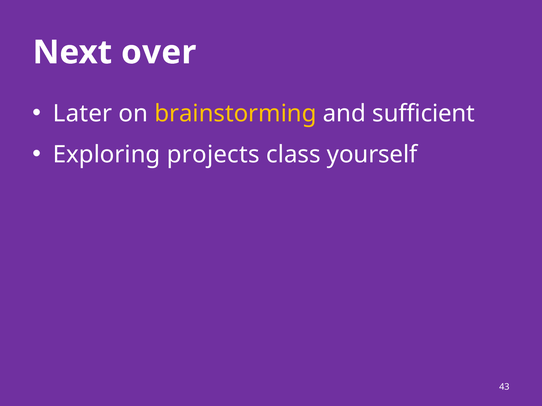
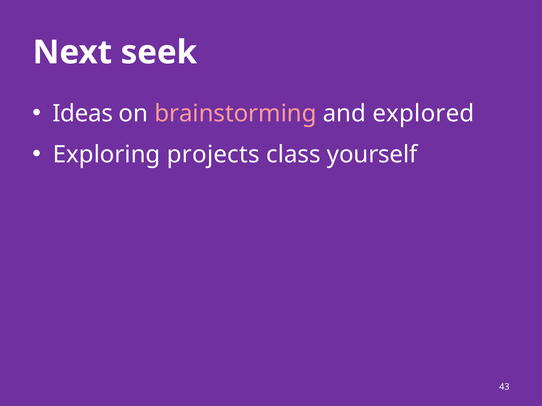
over: over -> seek
Later: Later -> Ideas
brainstorming colour: yellow -> pink
sufficient: sufficient -> explored
